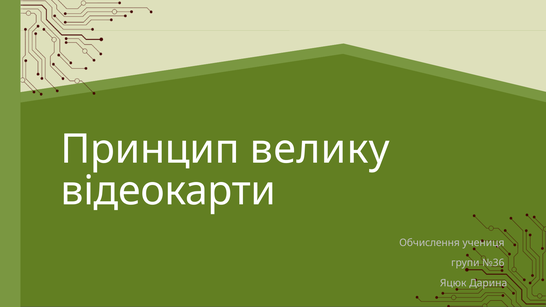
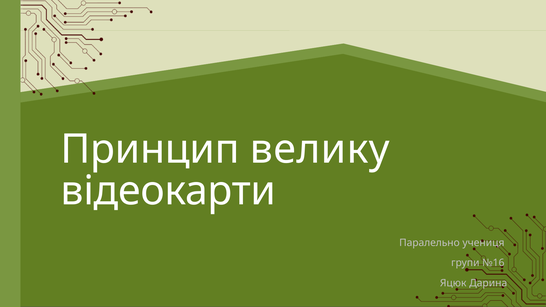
Обчислення: Обчислення -> Паралельно
№36: №36 -> №16
